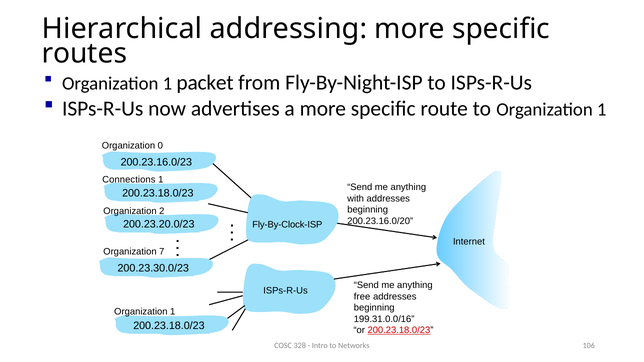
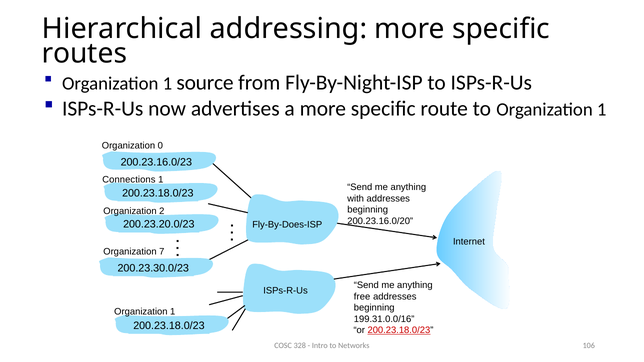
packet: packet -> source
Fly-By-Clock-ISP: Fly-By-Clock-ISP -> Fly-By-Does-ISP
